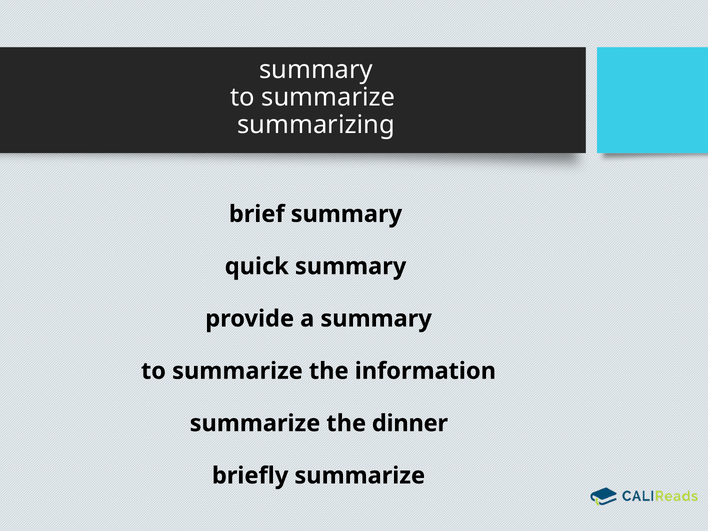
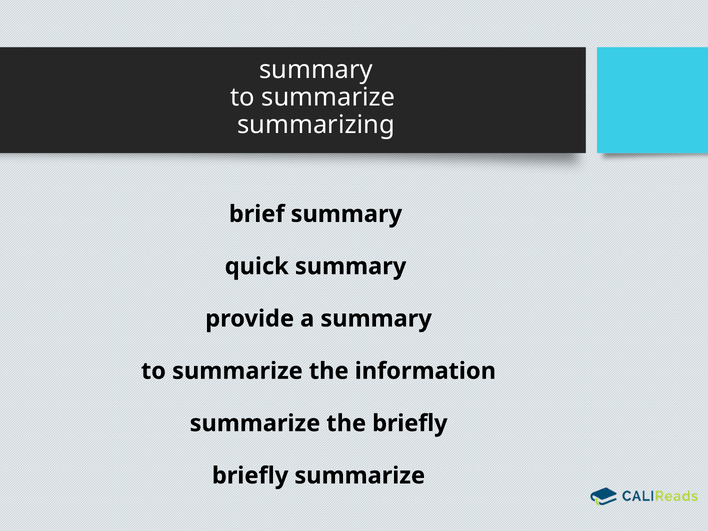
the dinner: dinner -> briefly
